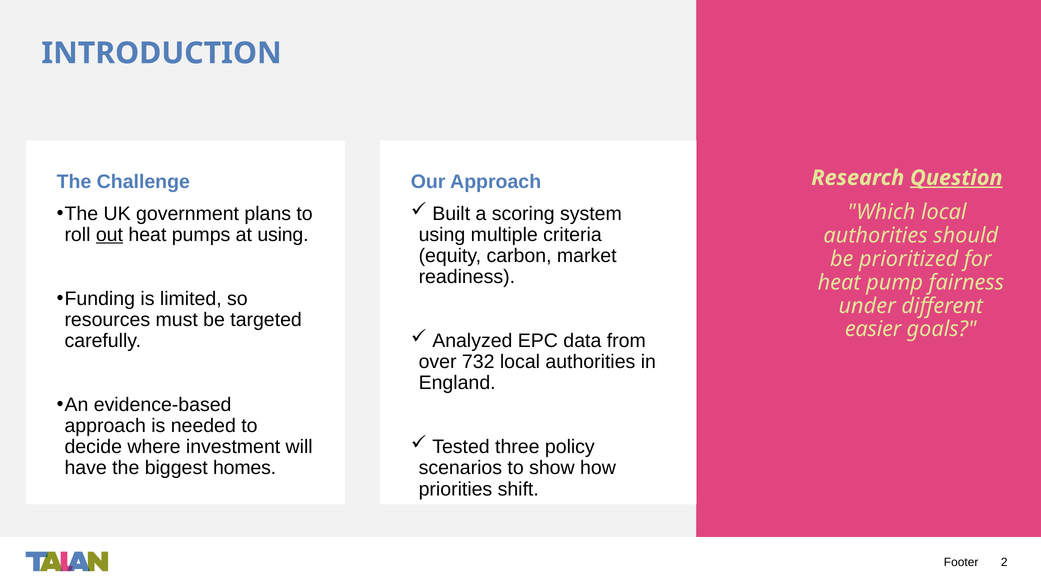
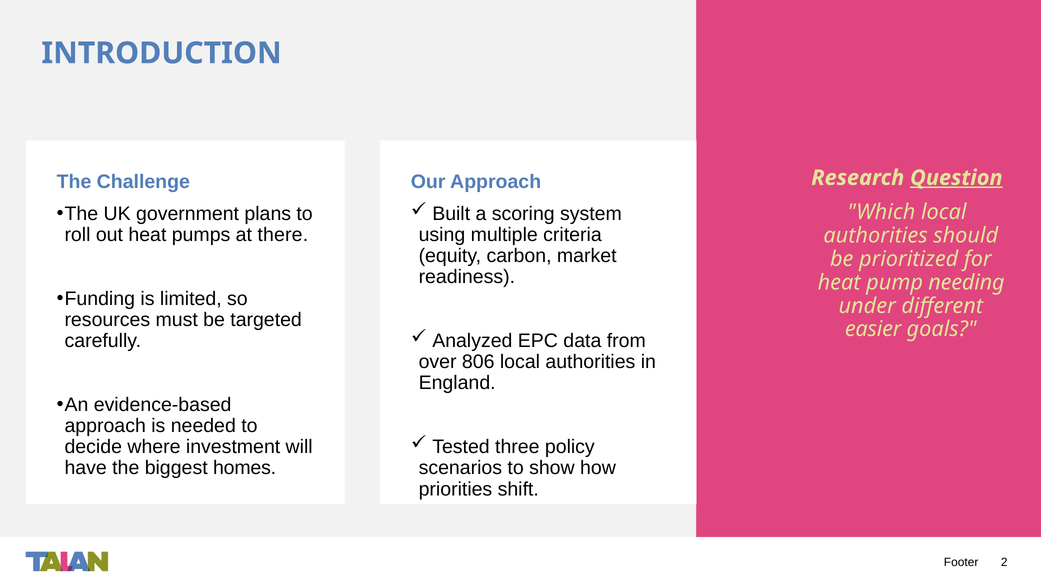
out underline: present -> none
at using: using -> there
fairness: fairness -> needing
732: 732 -> 806
